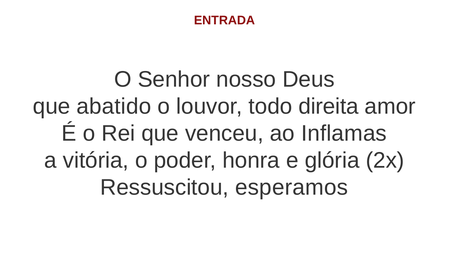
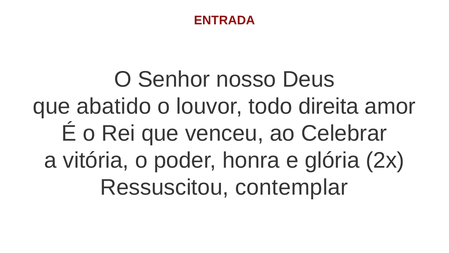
Inflamas: Inflamas -> Celebrar
esperamos: esperamos -> contemplar
